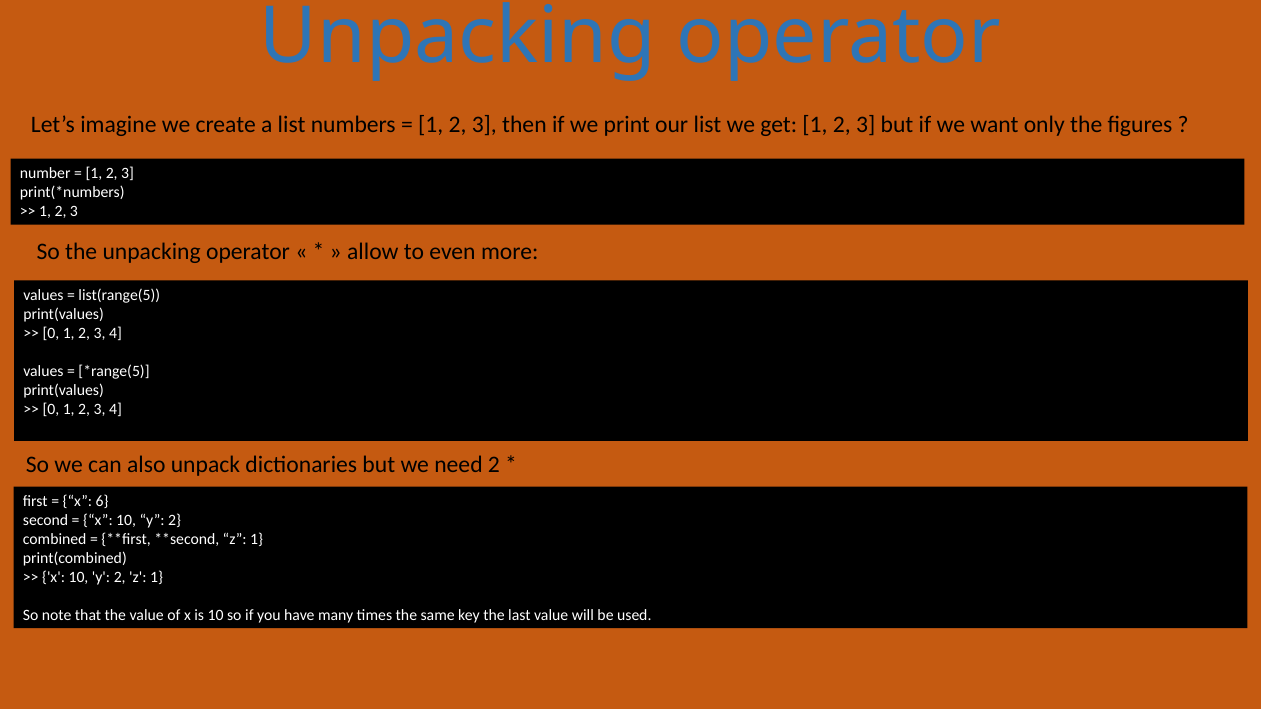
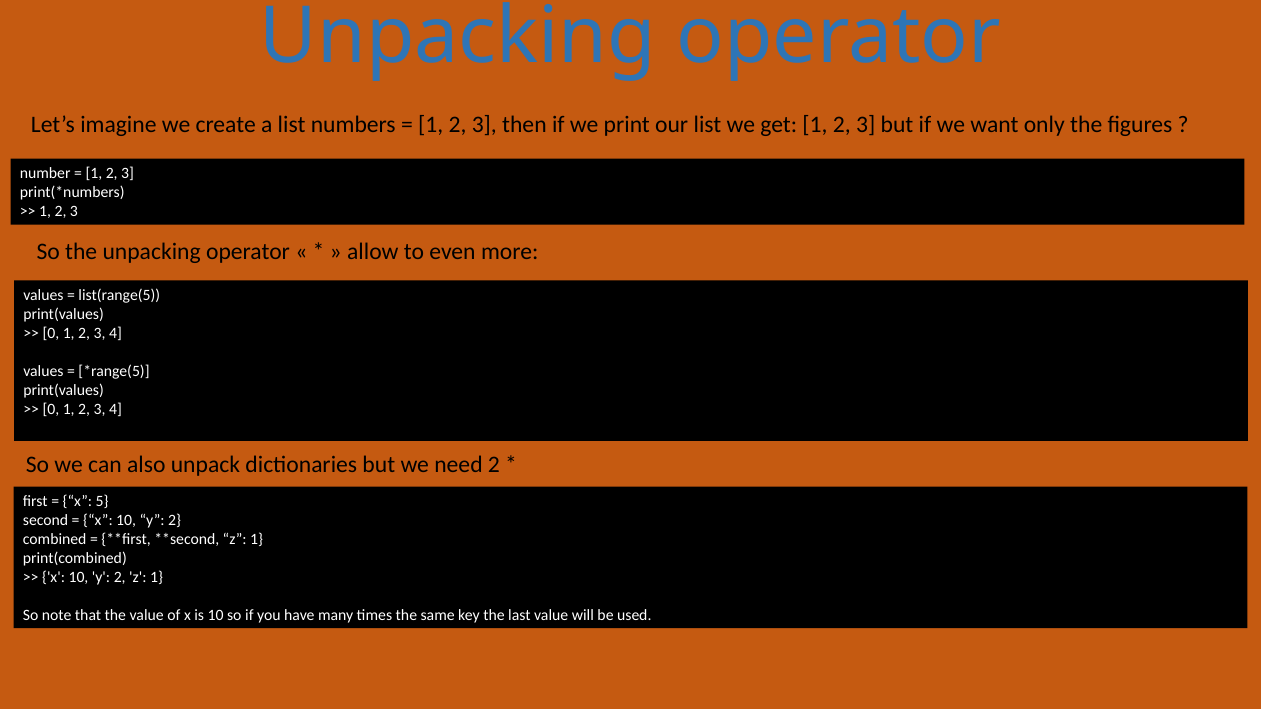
6: 6 -> 5
